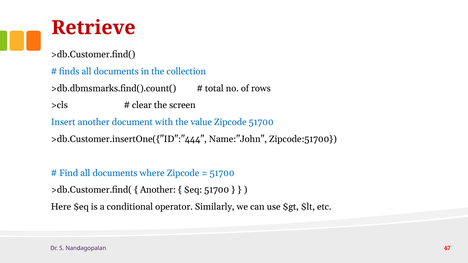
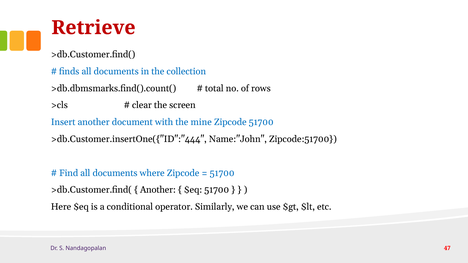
value: value -> mine
